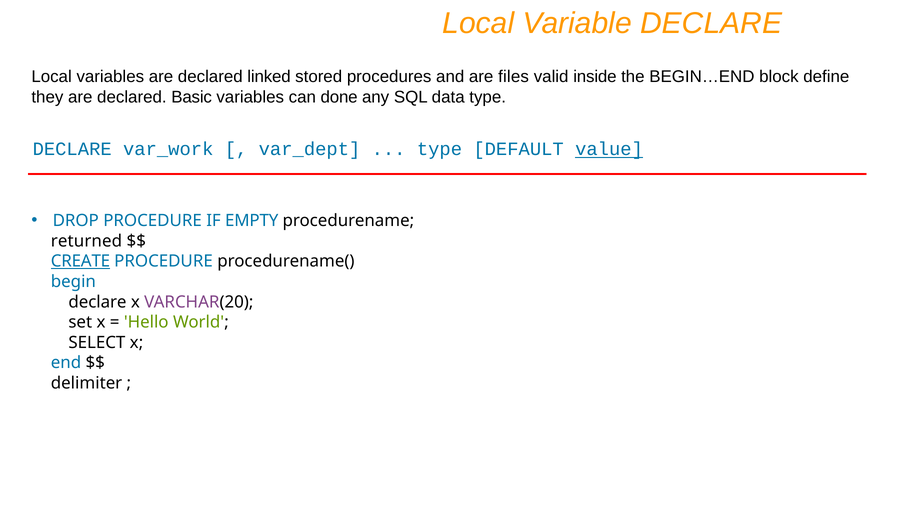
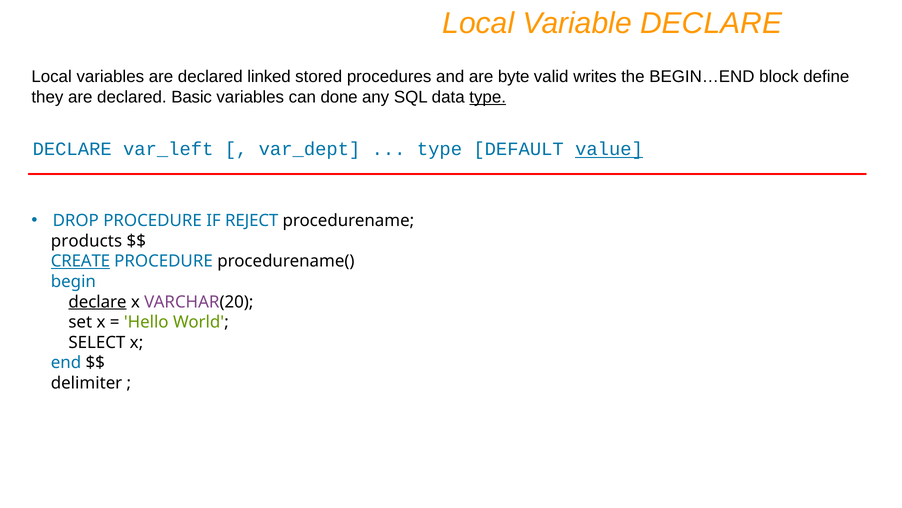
files: files -> byte
inside: inside -> writes
type at (488, 97) underline: none -> present
var_work: var_work -> var_left
EMPTY: EMPTY -> REJECT
returned: returned -> products
declare at (97, 302) underline: none -> present
